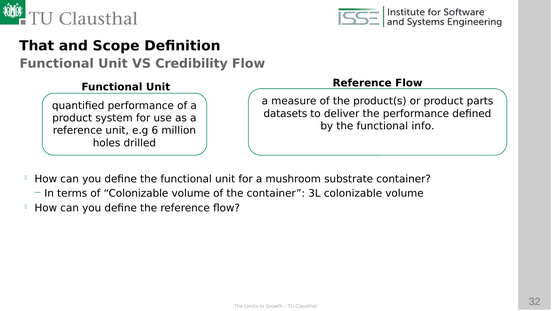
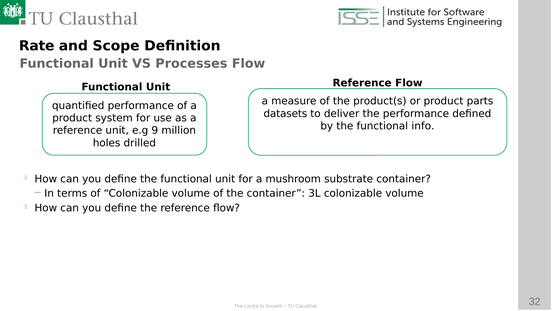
That: That -> Rate
Credibility: Credibility -> Processes
6: 6 -> 9
